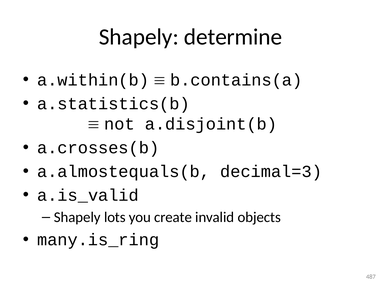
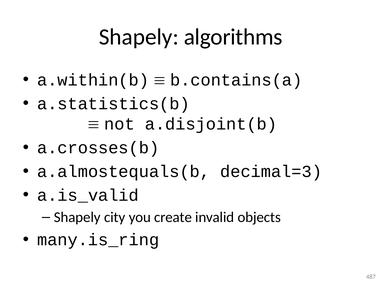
determine: determine -> algorithms
lots: lots -> city
